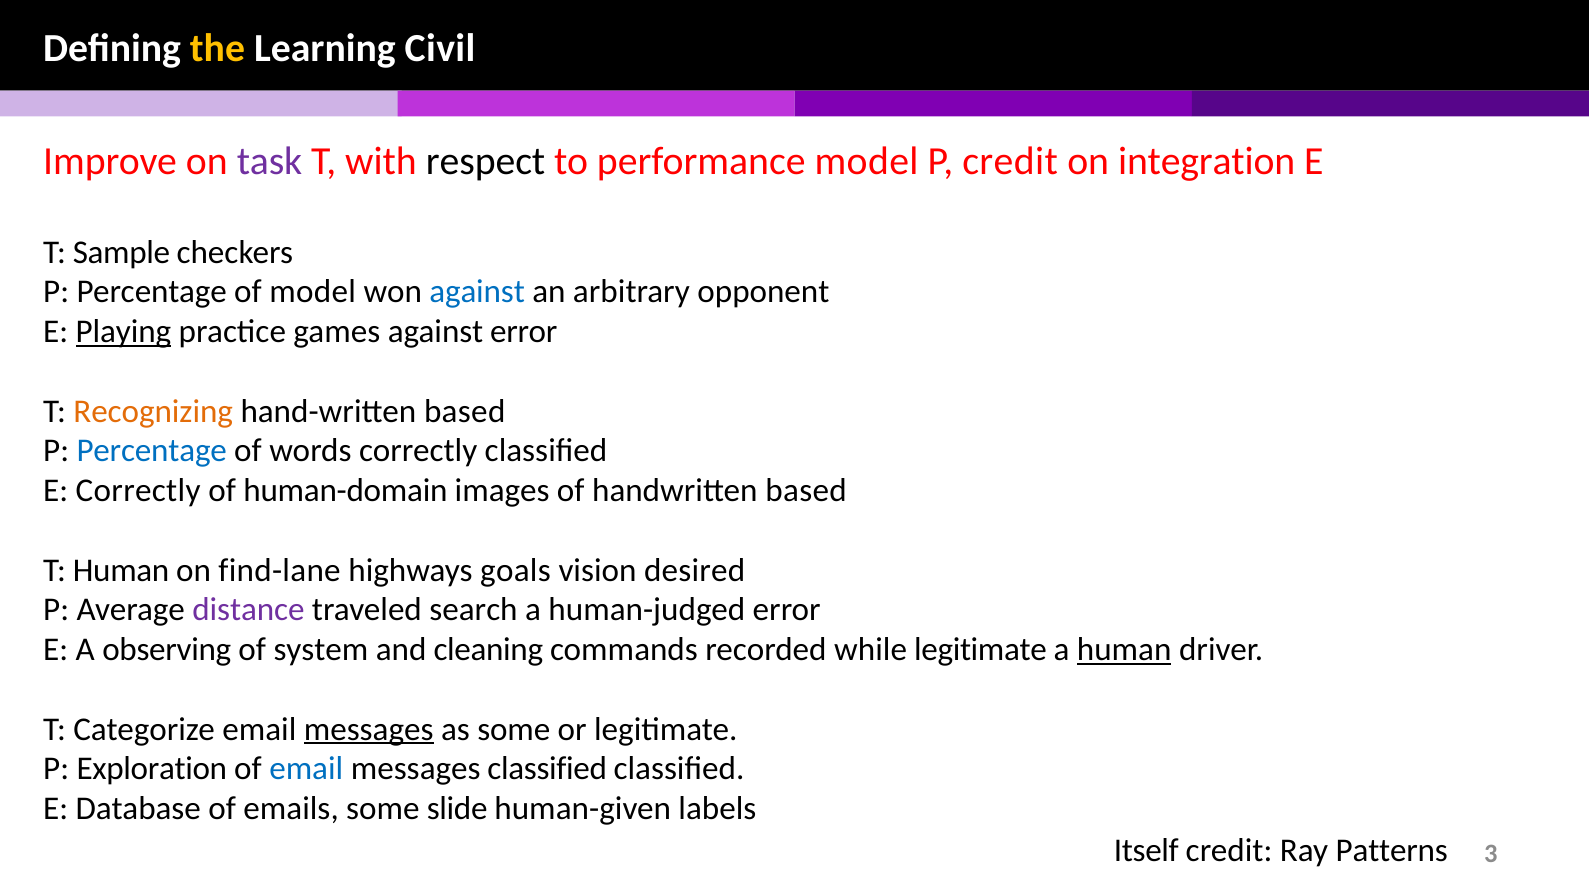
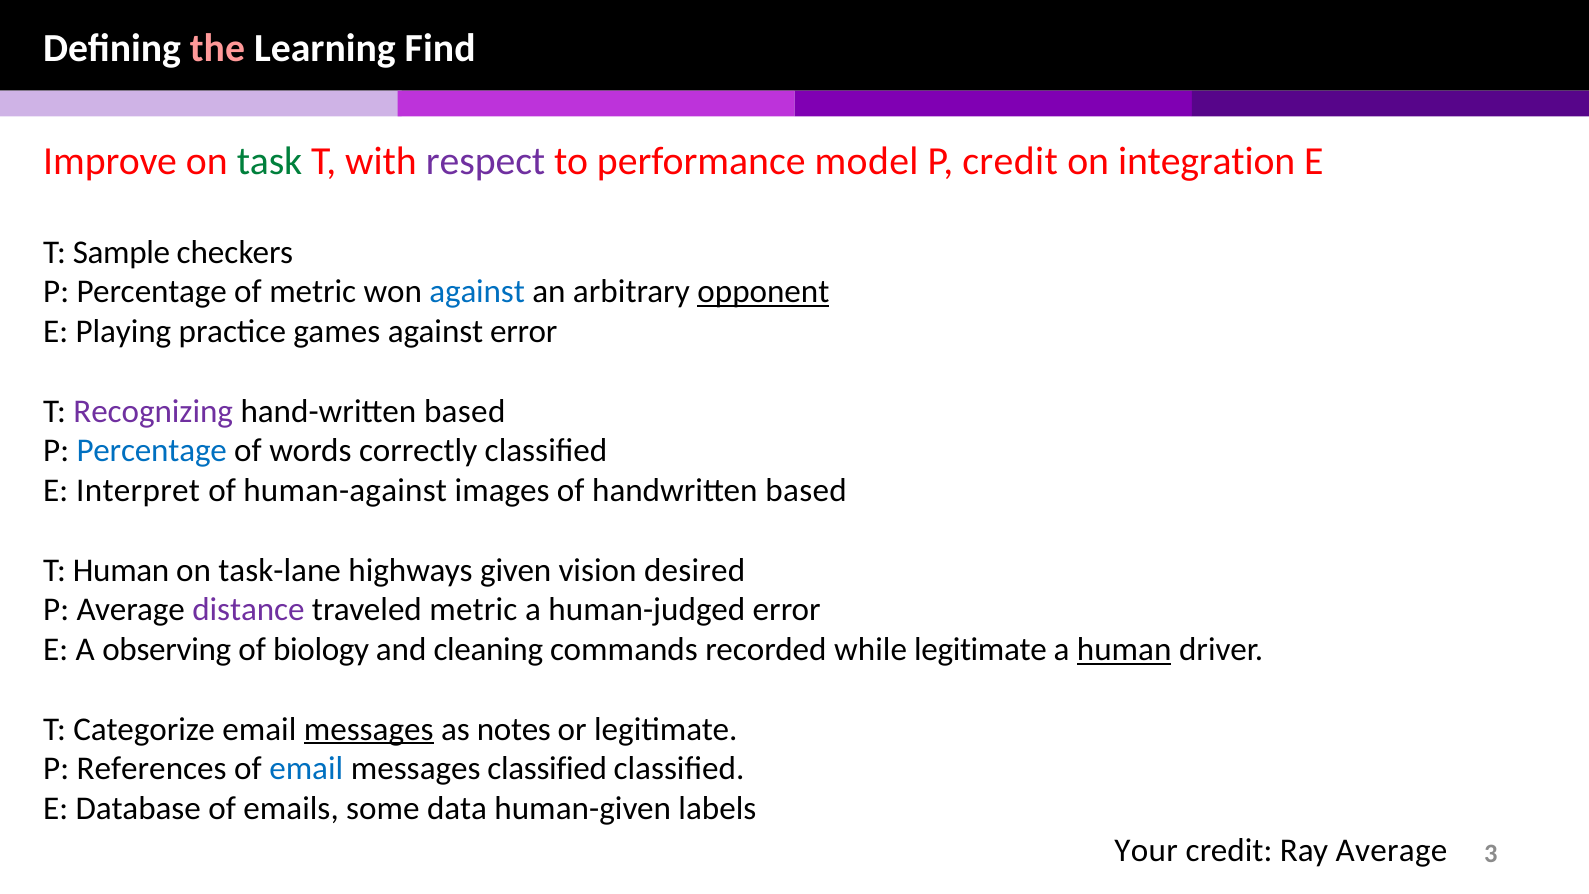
the colour: yellow -> pink
Civil: Civil -> Find
task colour: purple -> green
respect colour: black -> purple
of model: model -> metric
opponent underline: none -> present
Playing underline: present -> none
Recognizing colour: orange -> purple
E Correctly: Correctly -> Interpret
human-domain: human-domain -> human-against
find-lane: find-lane -> task-lane
goals: goals -> given
traveled search: search -> metric
system: system -> biology
as some: some -> notes
Exploration: Exploration -> References
slide: slide -> data
Itself: Itself -> Your
Ray Patterns: Patterns -> Average
